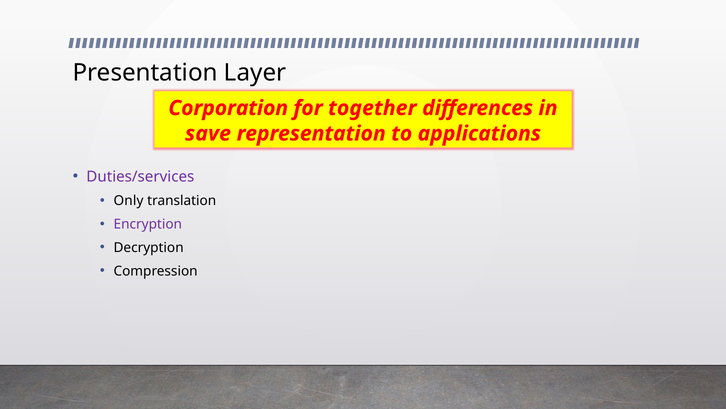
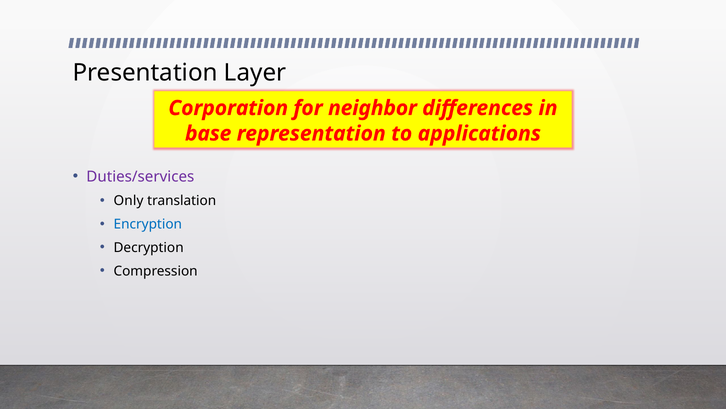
together: together -> neighbor
save: save -> base
Encryption colour: purple -> blue
